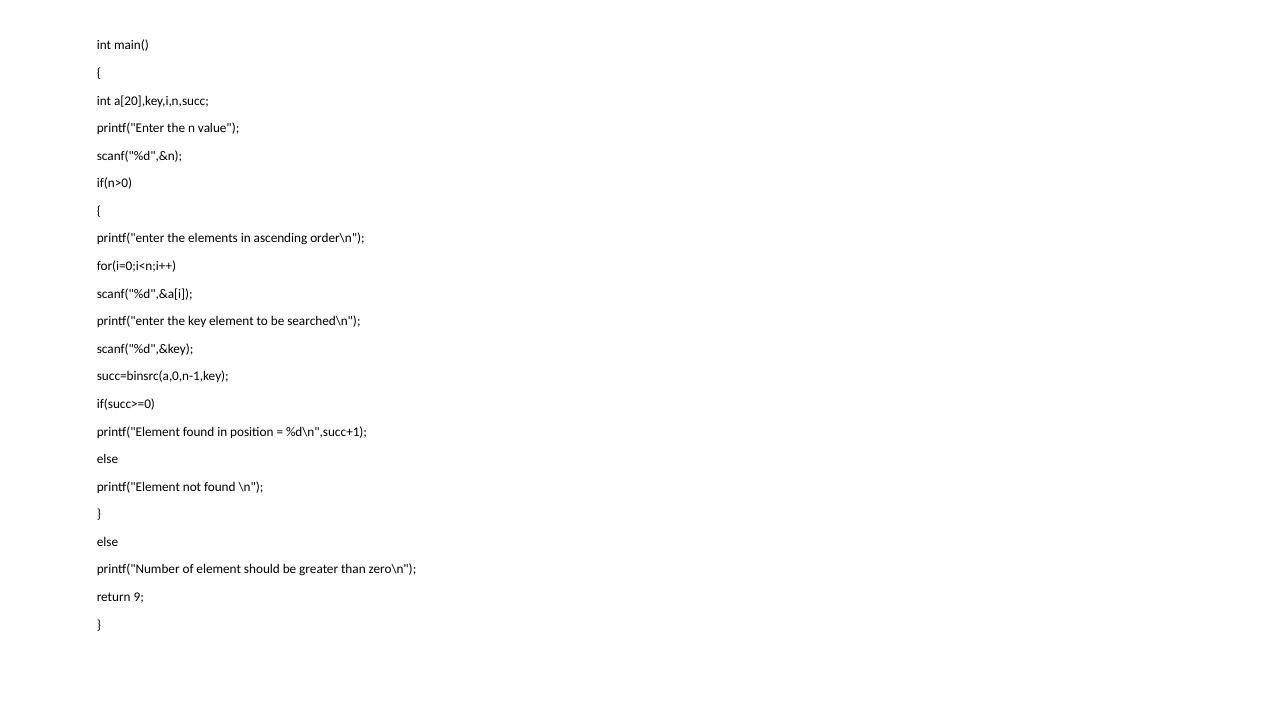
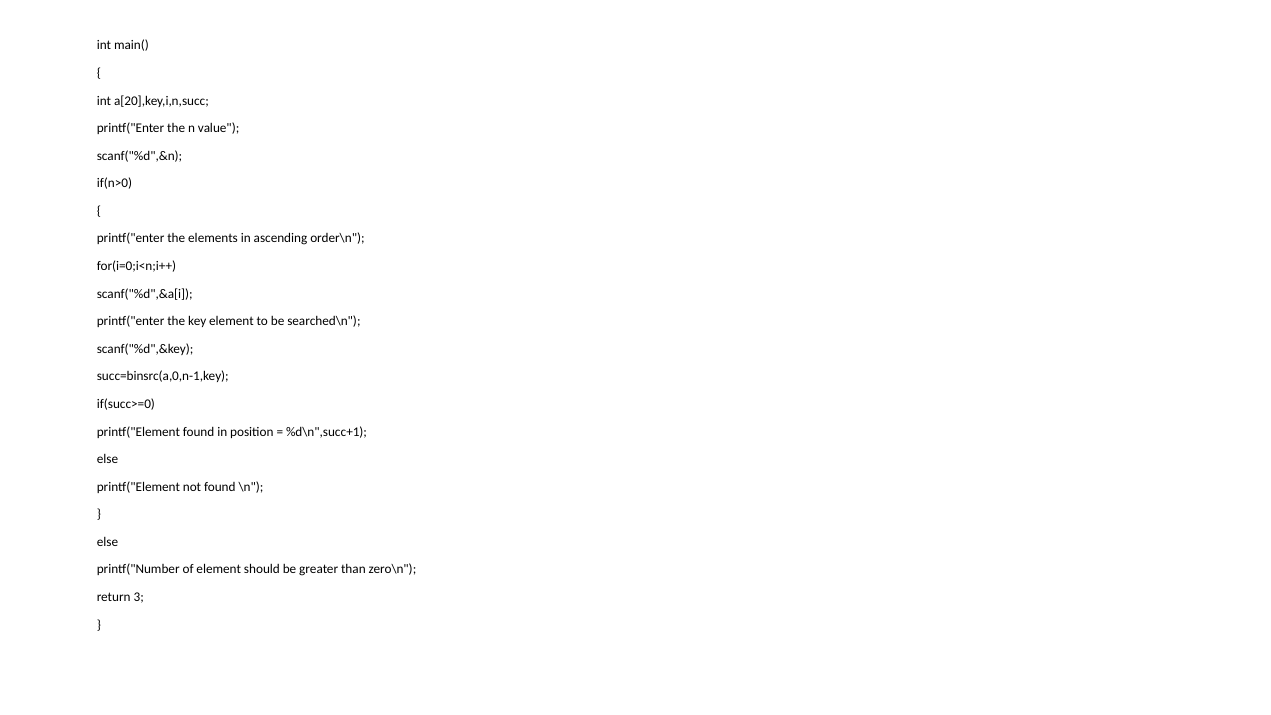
9: 9 -> 3
